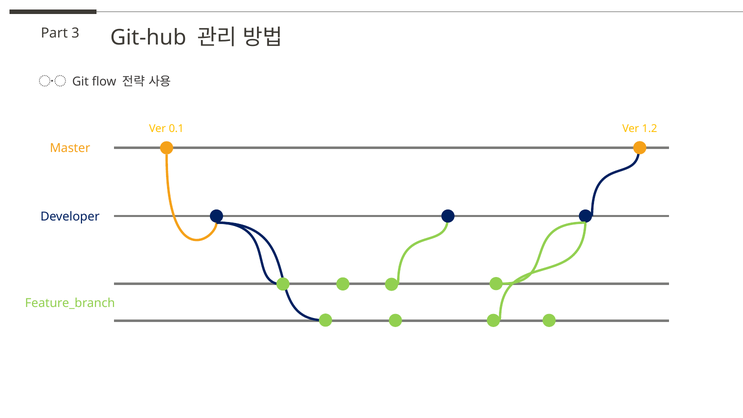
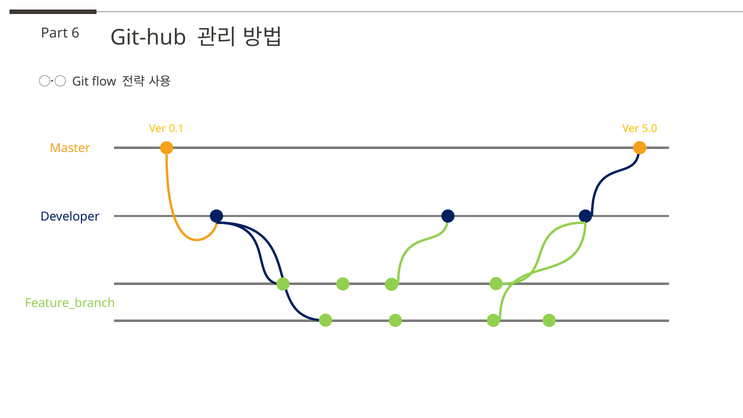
3: 3 -> 6
1.2: 1.2 -> 5.0
